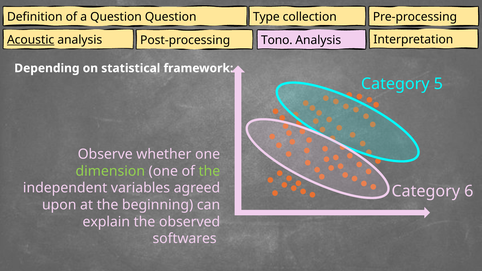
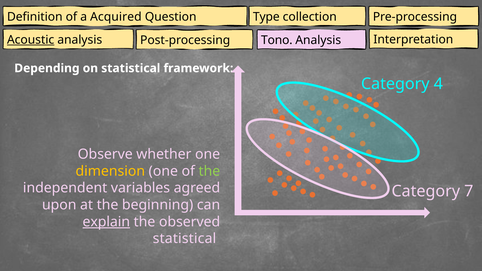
a Question: Question -> Acquired
5: 5 -> 4
dimension colour: light green -> yellow
6: 6 -> 7
explain underline: none -> present
softwares at (185, 239): softwares -> statistical
